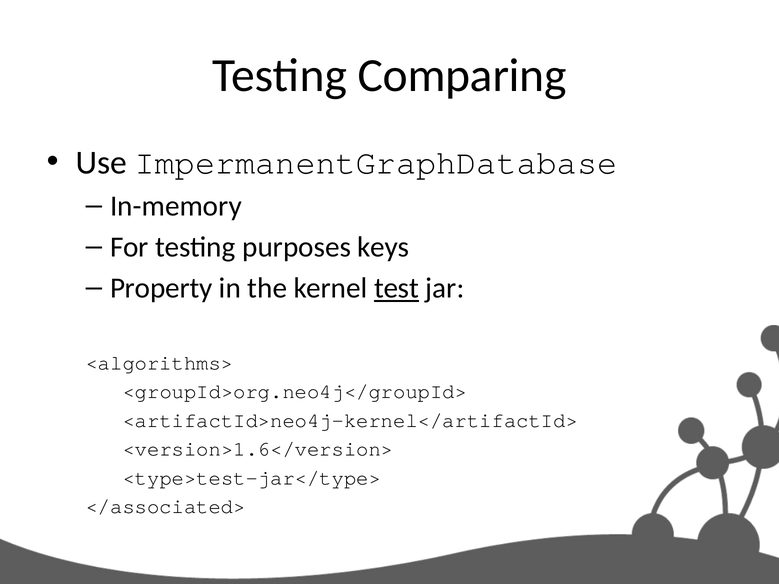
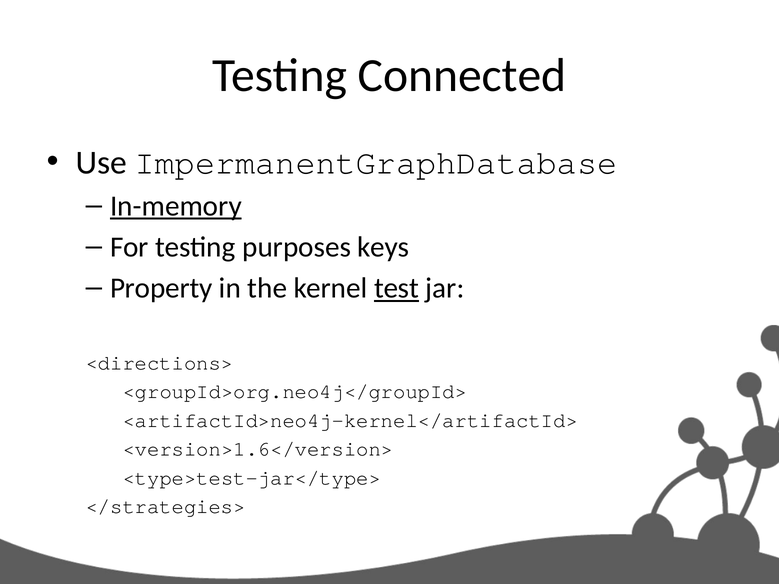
Comparing: Comparing -> Connected
In-memory underline: none -> present
<algorithms>: <algorithms> -> <directions>
</associated>: </associated> -> </strategies>
